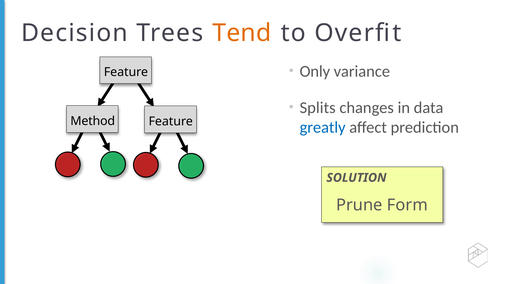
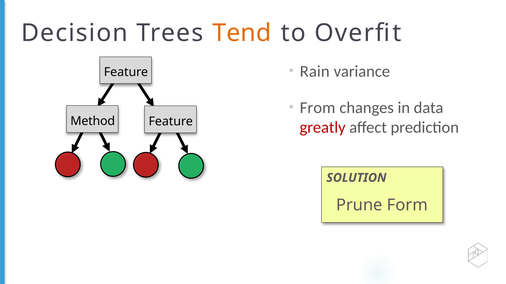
Only: Only -> Rain
Splits: Splits -> From
greatly colour: blue -> red
